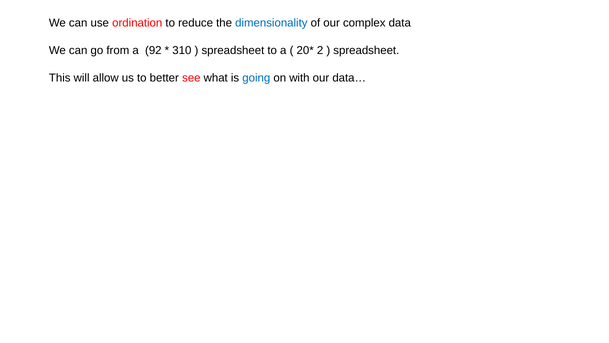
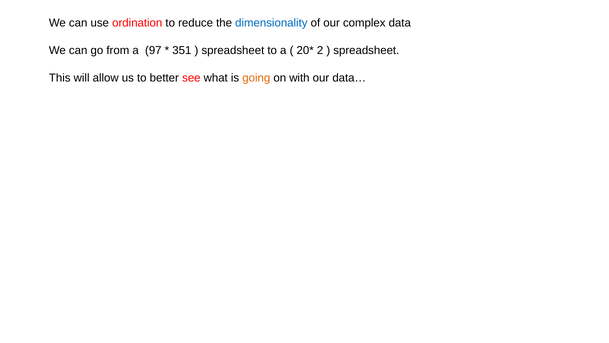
92: 92 -> 97
310: 310 -> 351
going colour: blue -> orange
